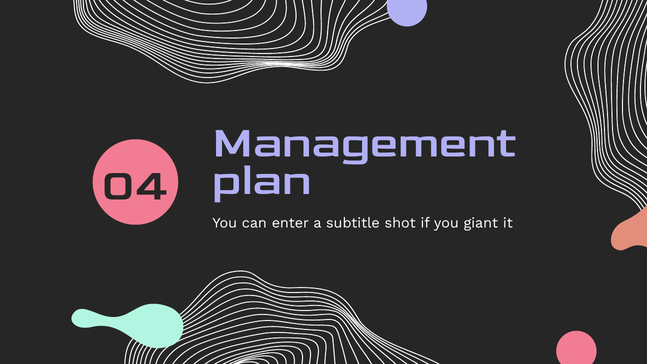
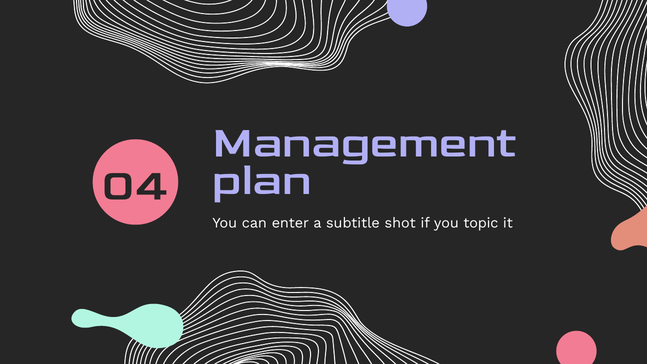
giant: giant -> topic
